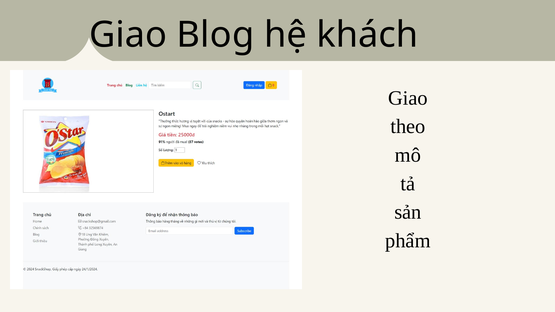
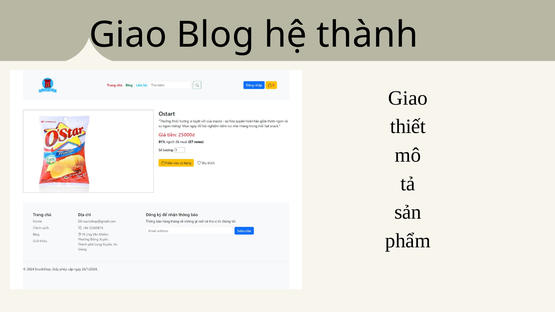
khách: khách -> thành
theo: theo -> thiết
